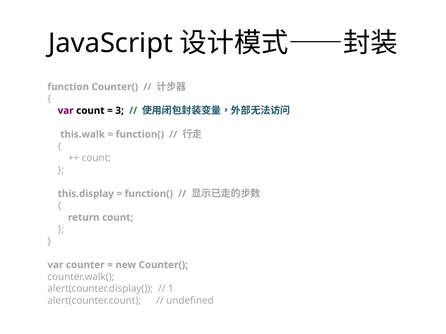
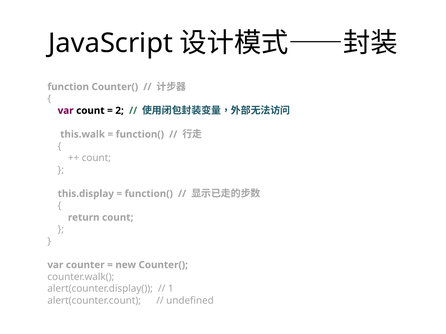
3: 3 -> 2
